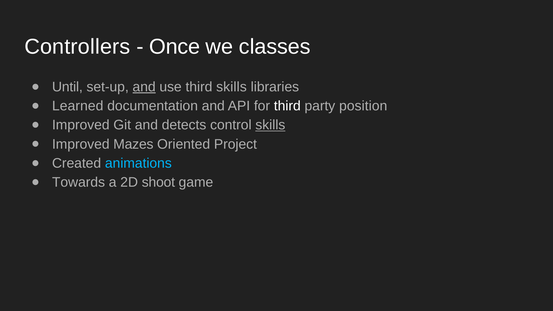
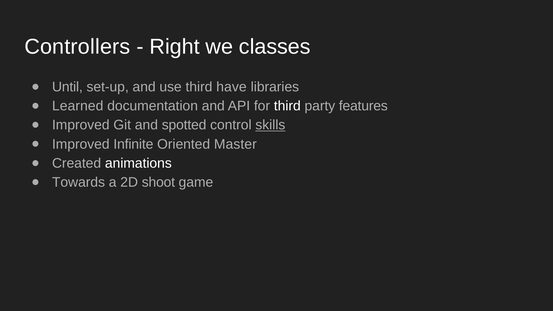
Once: Once -> Right
and at (144, 87) underline: present -> none
third skills: skills -> have
position: position -> features
detects: detects -> spotted
Mazes: Mazes -> Infinite
Project: Project -> Master
animations colour: light blue -> white
